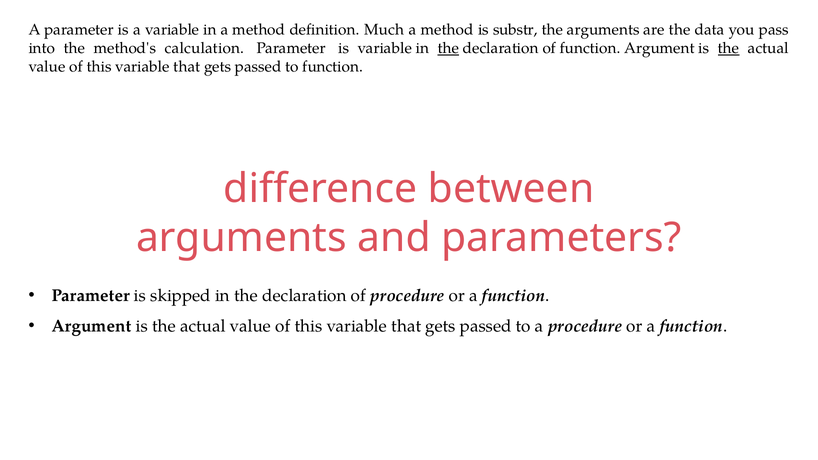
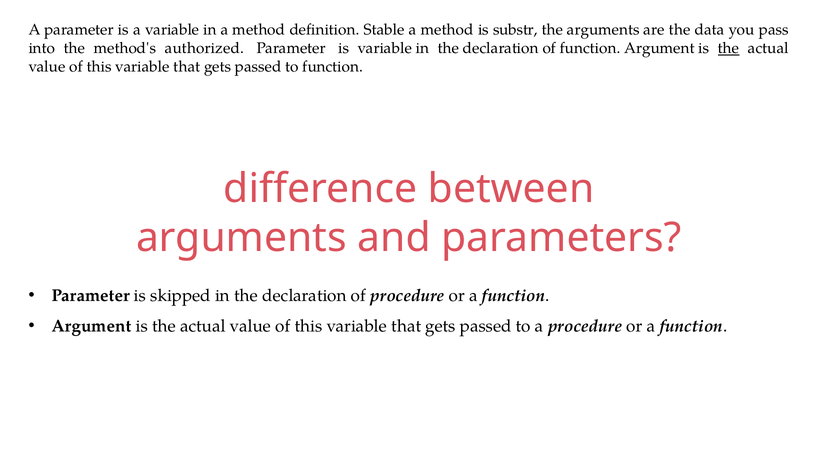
Much: Much -> Stable
calculation: calculation -> authorized
the at (448, 48) underline: present -> none
